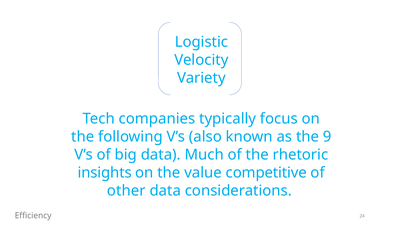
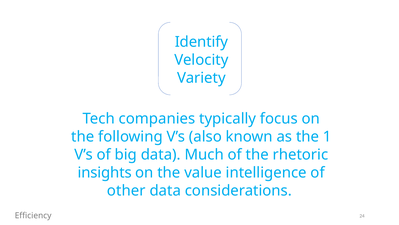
Logistic: Logistic -> Identify
9: 9 -> 1
competitive: competitive -> intelligence
